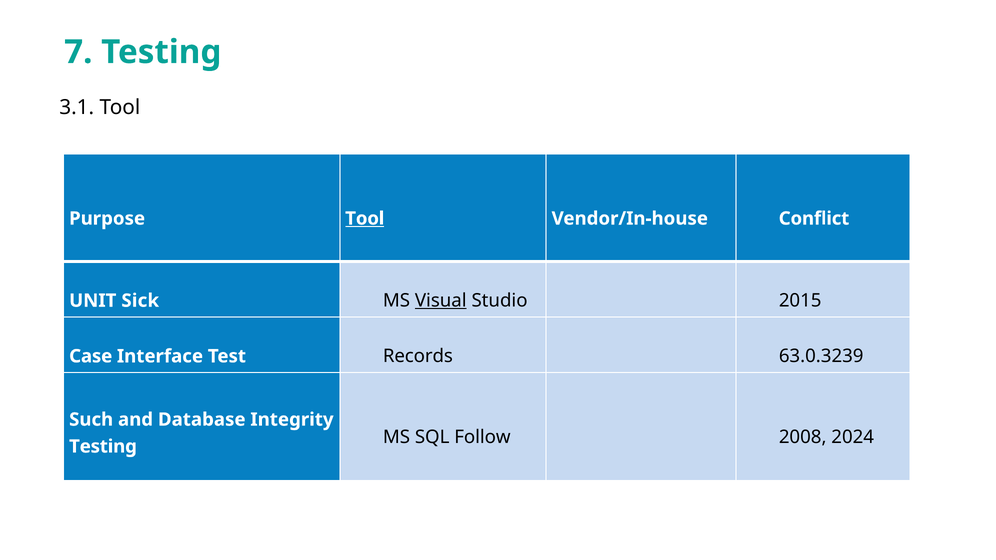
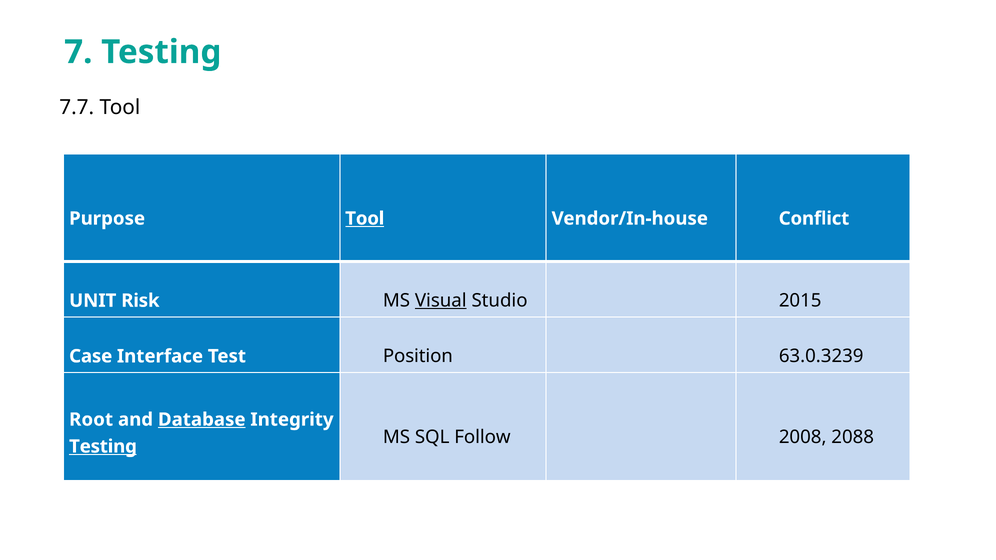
3.1: 3.1 -> 7.7
Sick: Sick -> Risk
Records: Records -> Position
Such: Such -> Root
Database underline: none -> present
2024: 2024 -> 2088
Testing at (103, 447) underline: none -> present
